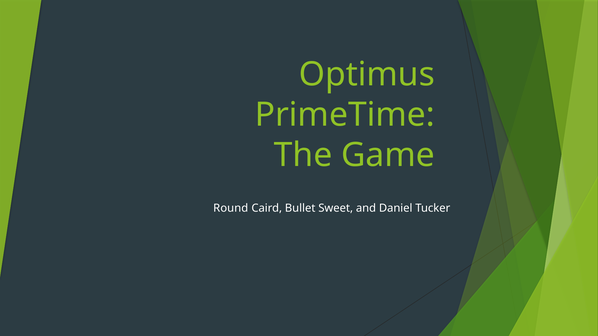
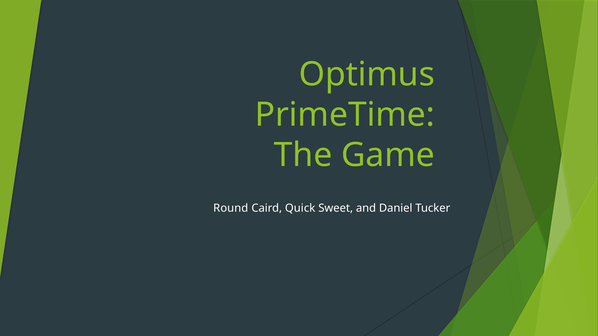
Bullet: Bullet -> Quick
